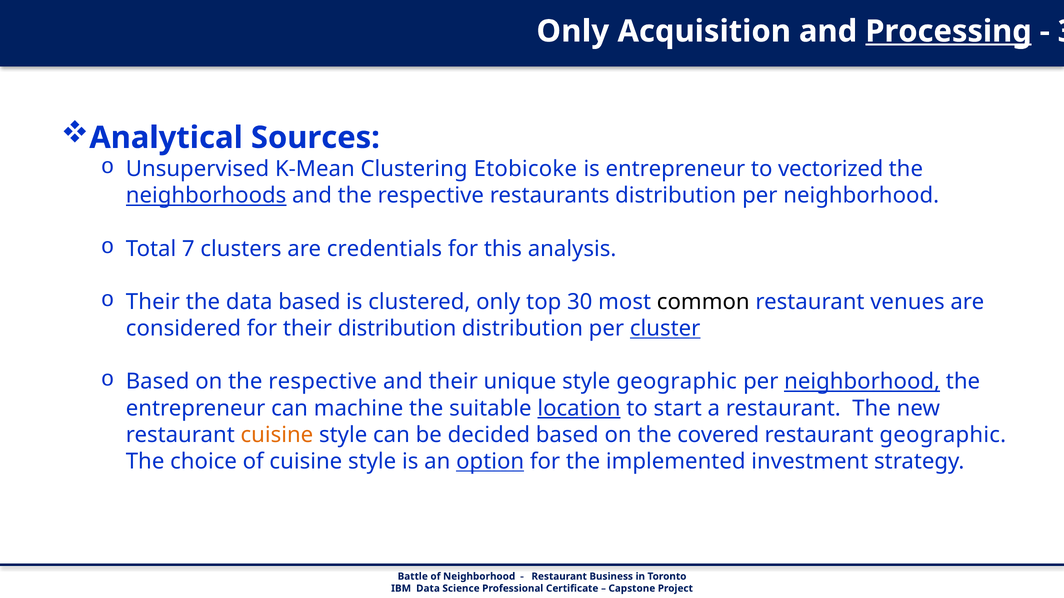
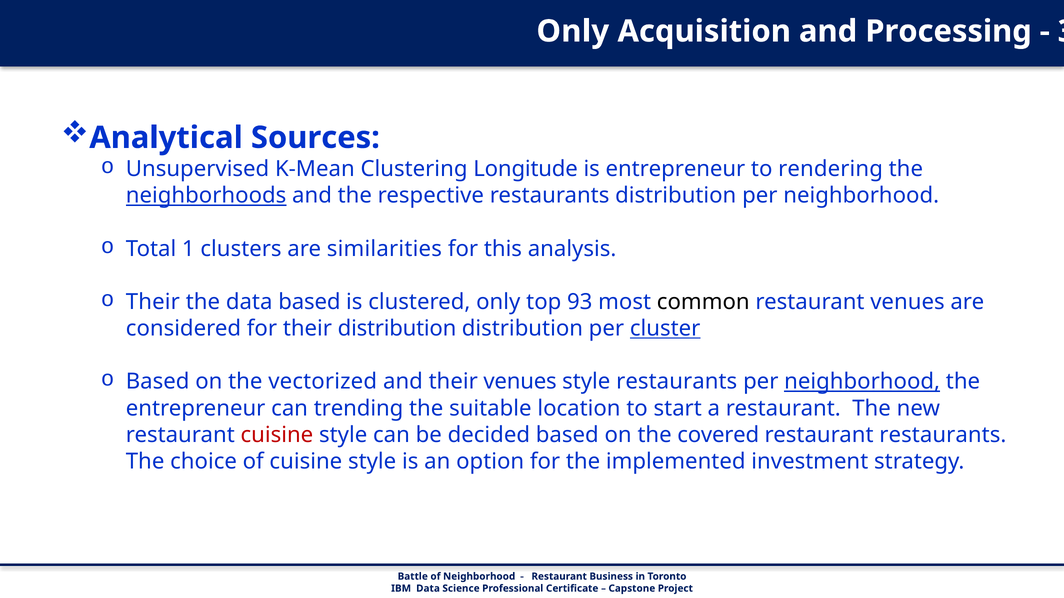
Processing underline: present -> none
Etobicoke: Etobicoke -> Longitude
vectorized: vectorized -> rendering
7: 7 -> 1
credentials: credentials -> similarities
30: 30 -> 93
on the respective: respective -> vectorized
their unique: unique -> venues
style geographic: geographic -> restaurants
machine: machine -> trending
location underline: present -> none
cuisine at (277, 435) colour: orange -> red
restaurant geographic: geographic -> restaurants
option underline: present -> none
